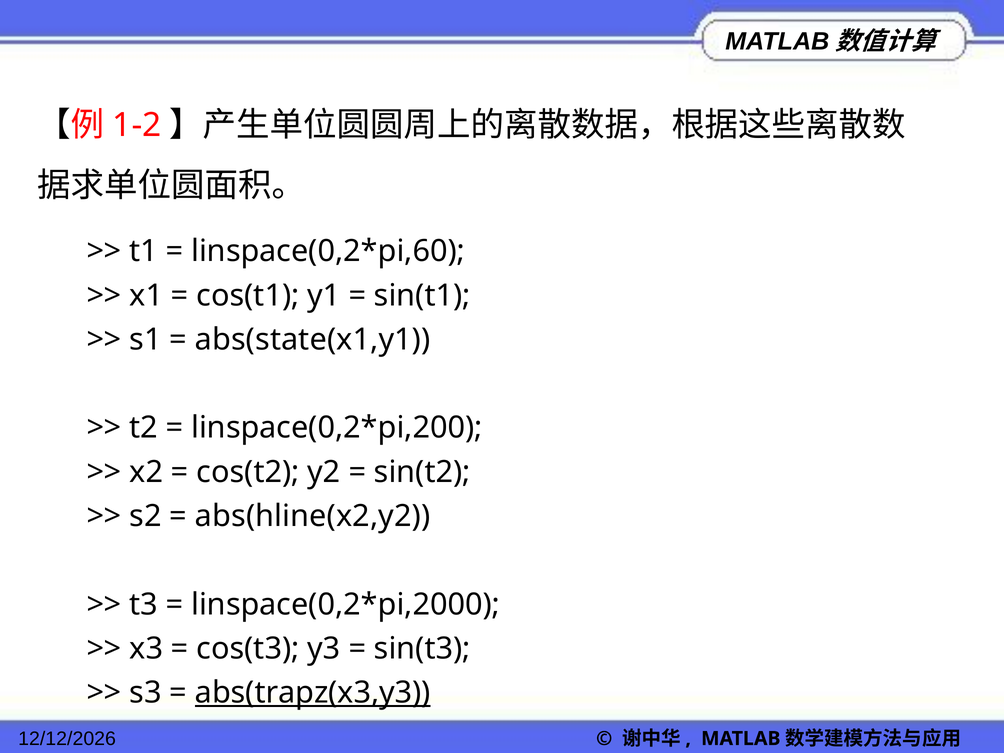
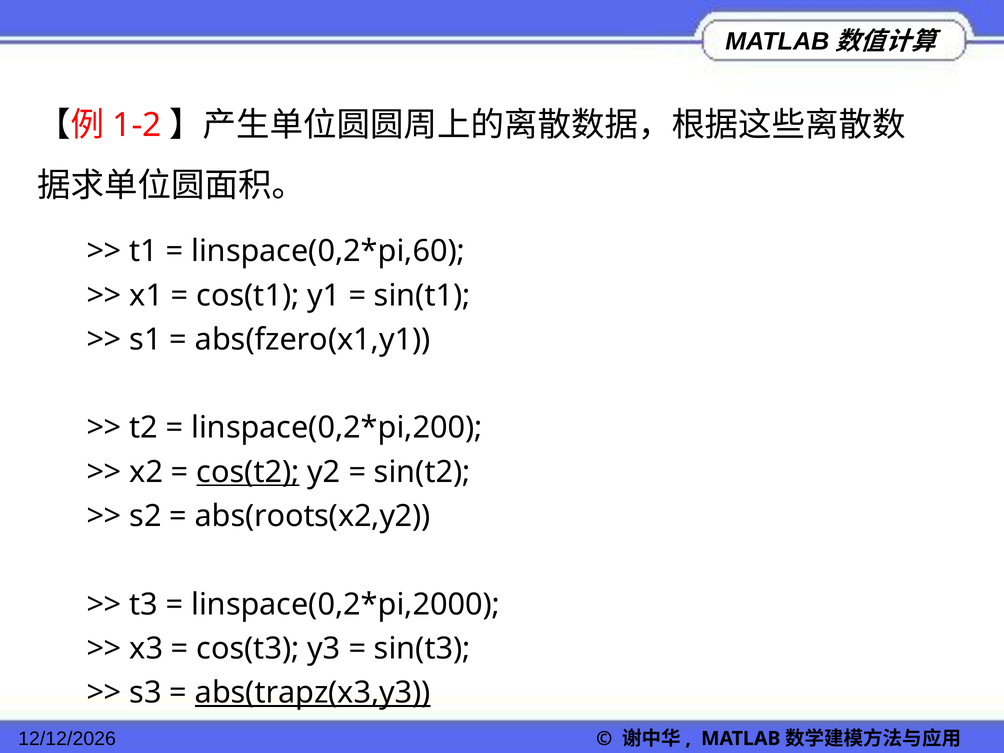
abs(state(x1,y1: abs(state(x1,y1 -> abs(fzero(x1,y1
cos(t2 underline: none -> present
abs(hline(x2,y2: abs(hline(x2,y2 -> abs(roots(x2,y2
